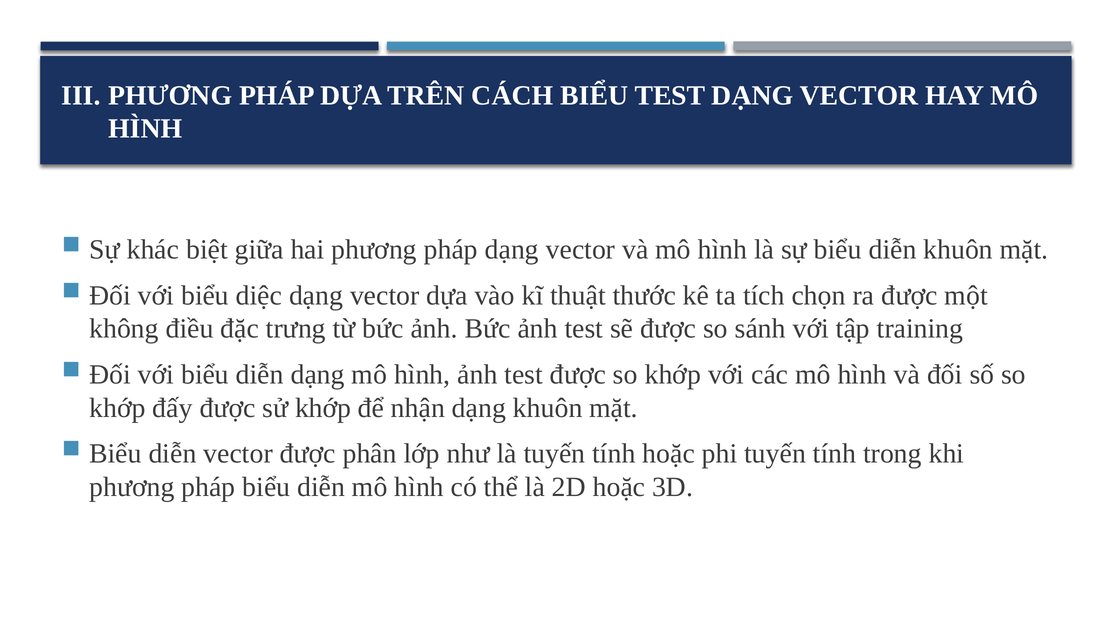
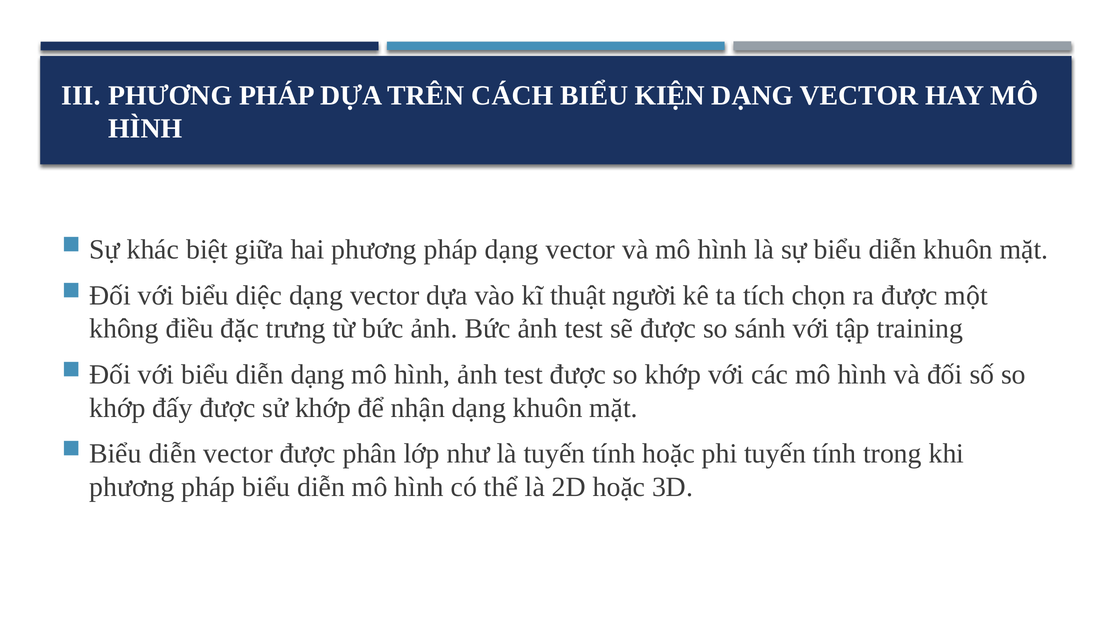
BIỂU TEST: TEST -> KIỆN
thước: thước -> người
